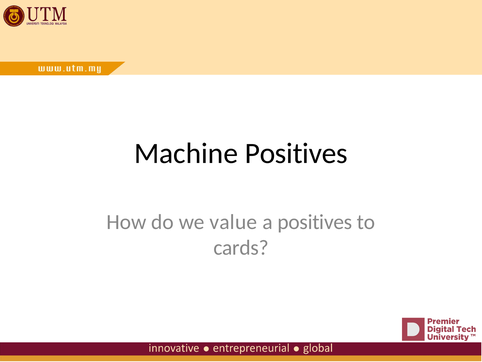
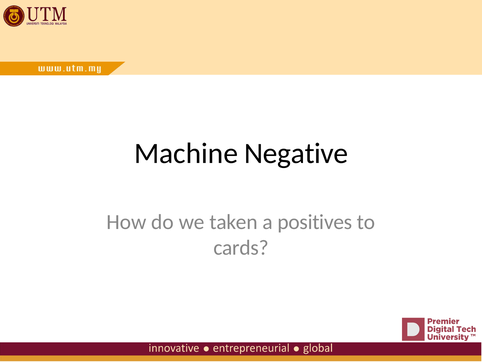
Machine Positives: Positives -> Negative
value: value -> taken
